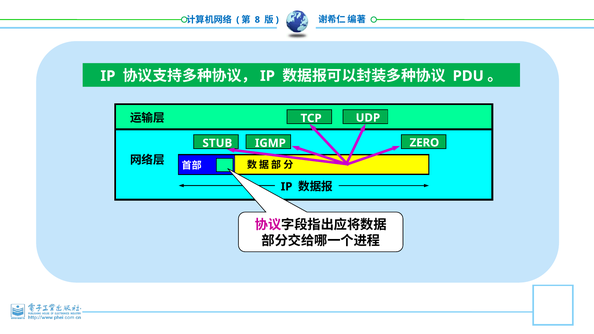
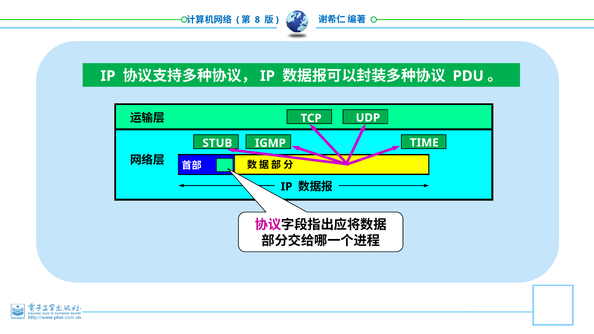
ZERO: ZERO -> TIME
